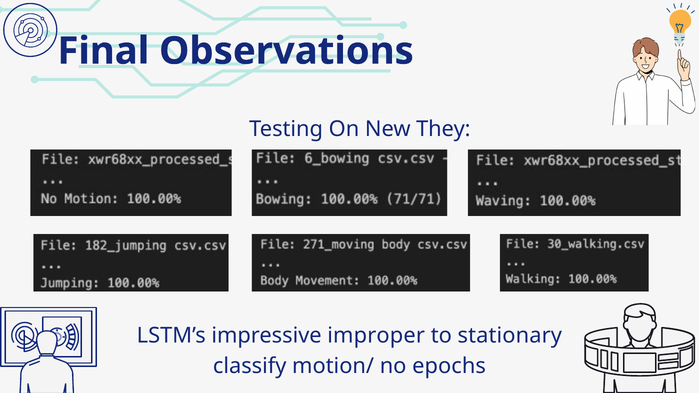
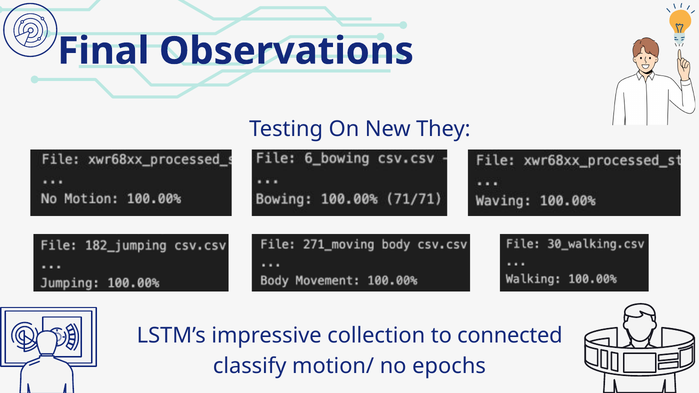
improper: improper -> collection
stationary: stationary -> connected
